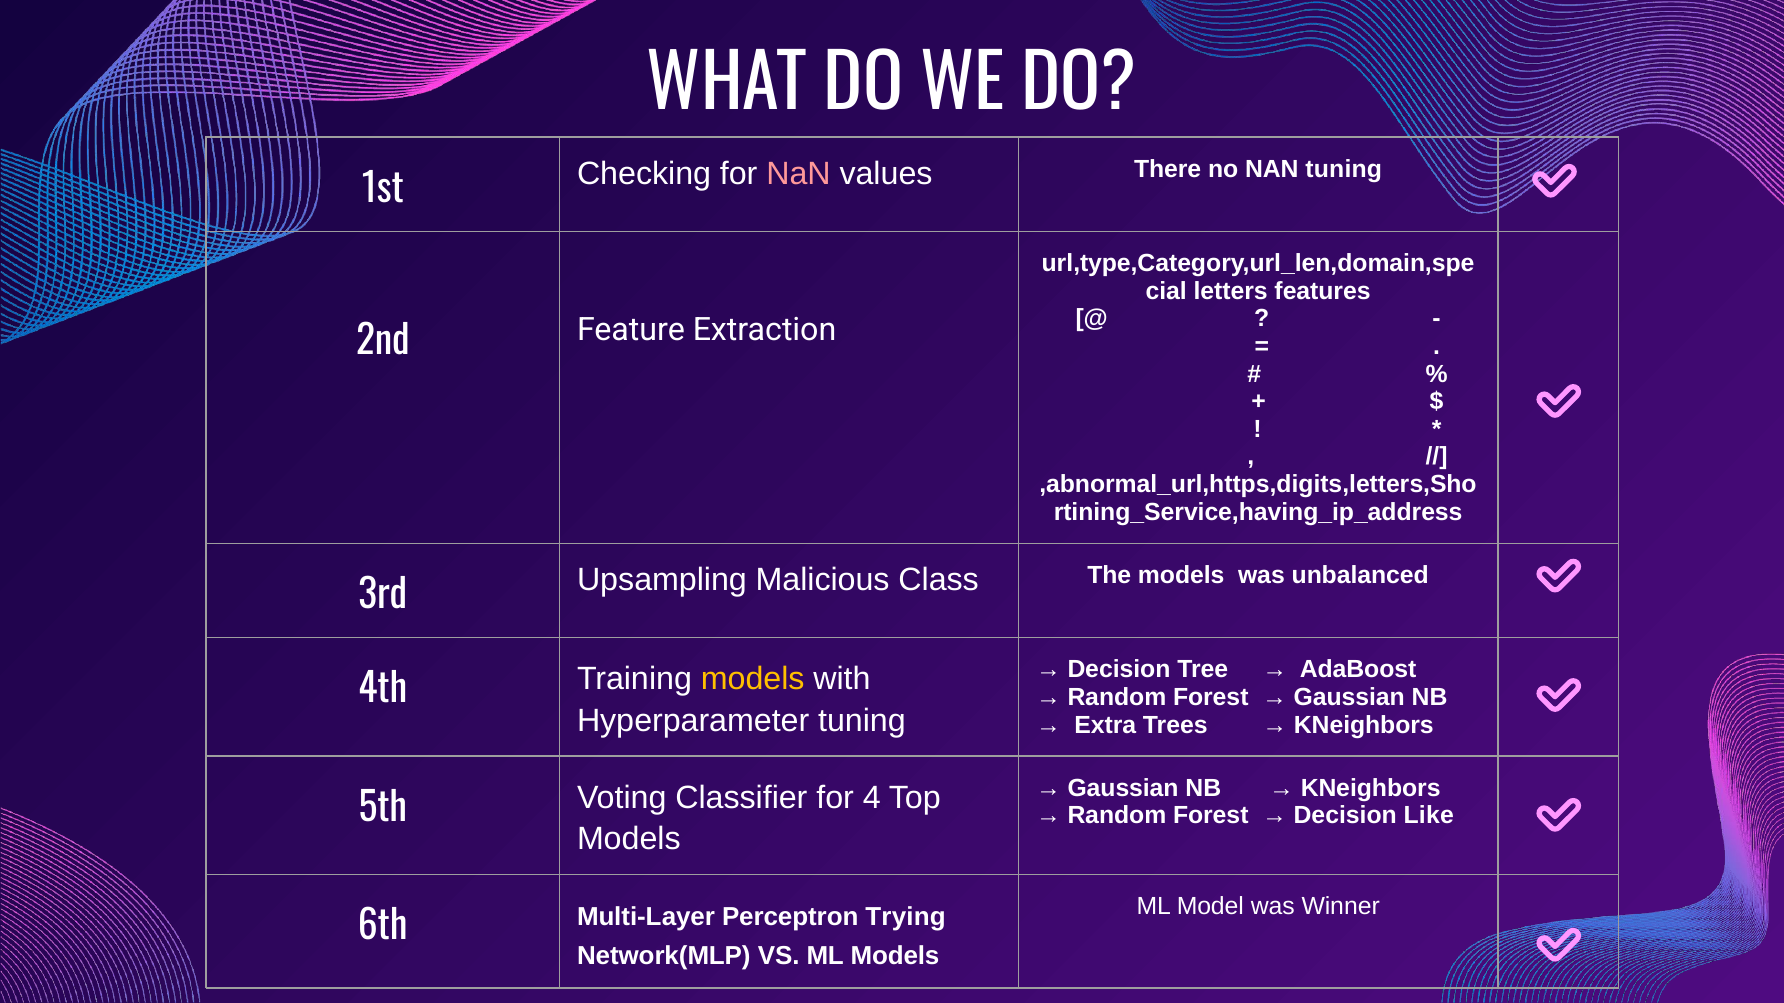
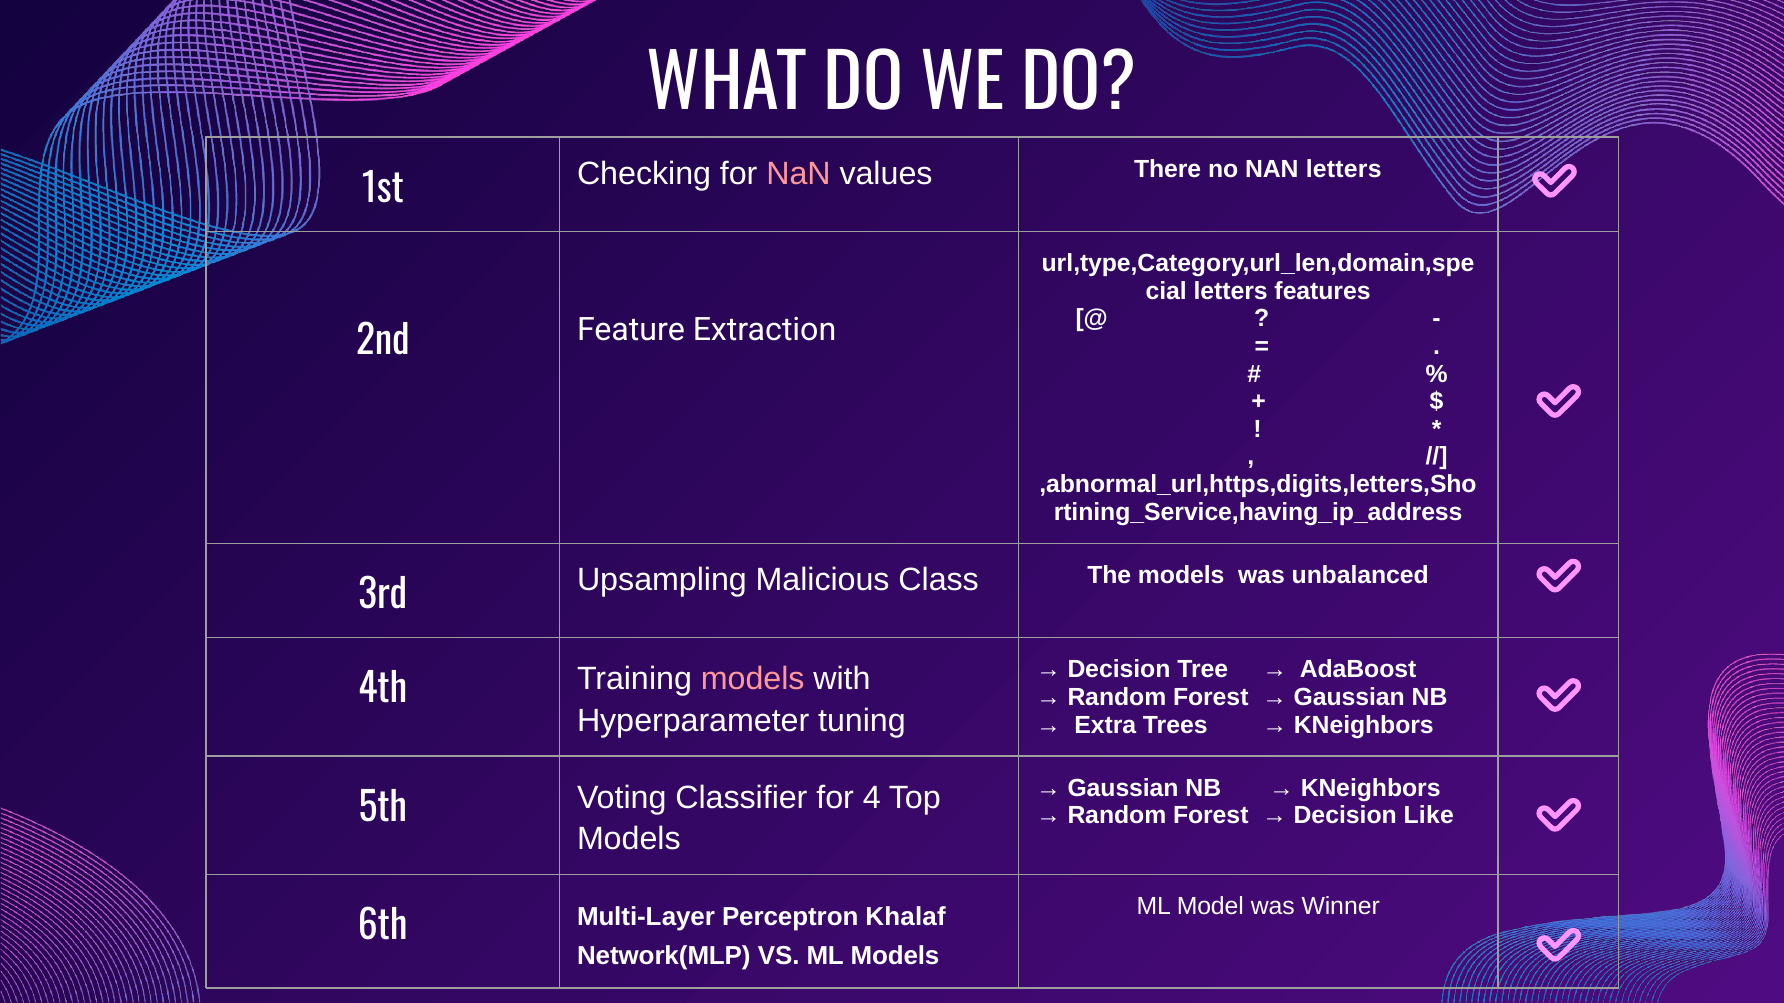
NAN tuning: tuning -> letters
models at (753, 680) colour: yellow -> pink
Trying: Trying -> Khalaf
